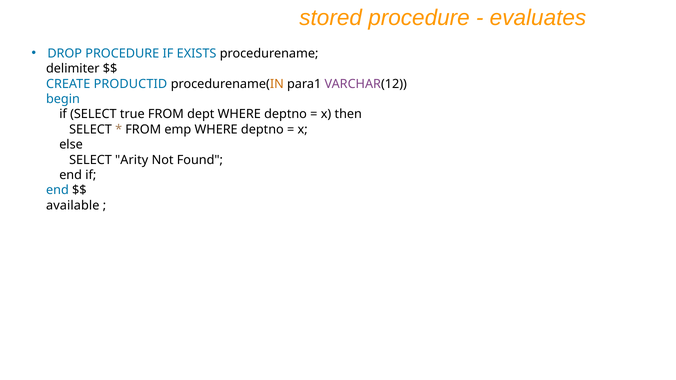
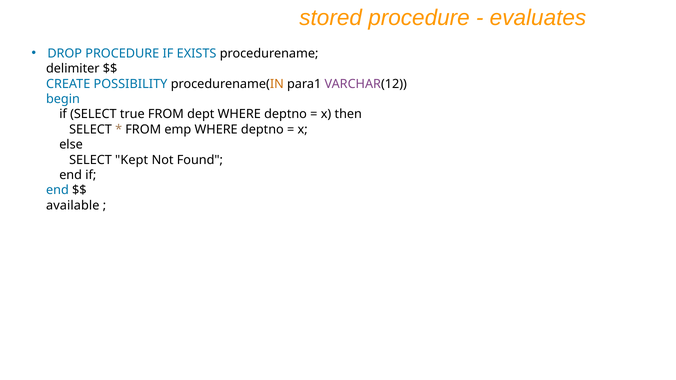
PRODUCTID: PRODUCTID -> POSSIBILITY
Arity: Arity -> Kept
